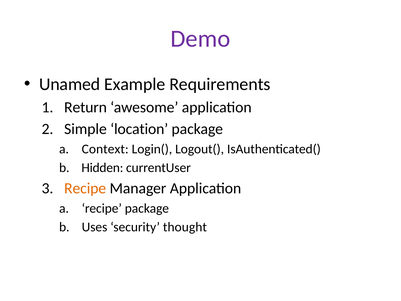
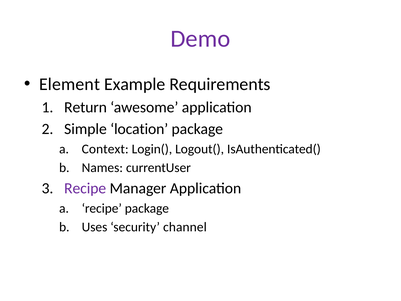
Unamed: Unamed -> Element
Hidden: Hidden -> Names
Recipe at (85, 188) colour: orange -> purple
thought: thought -> channel
